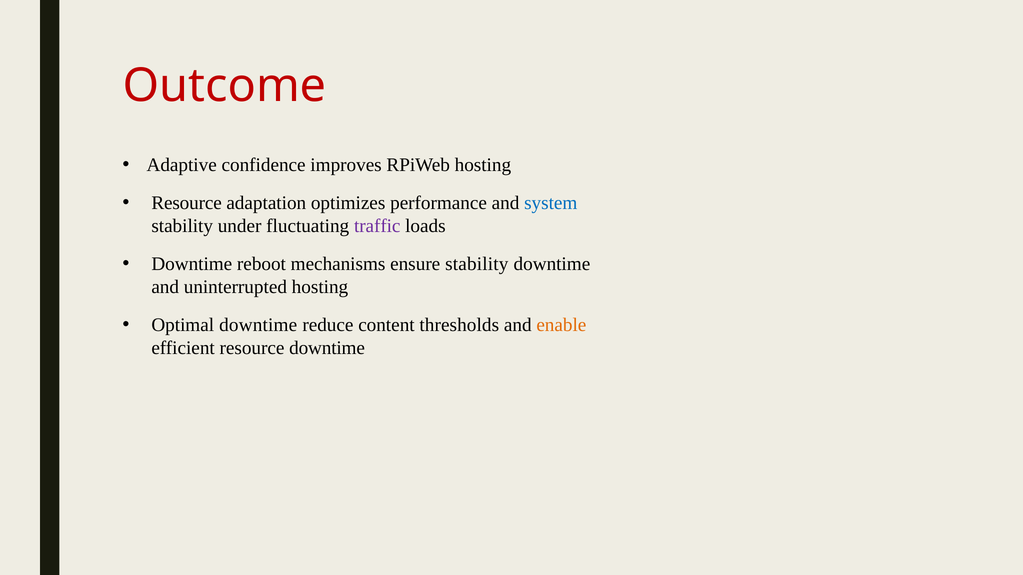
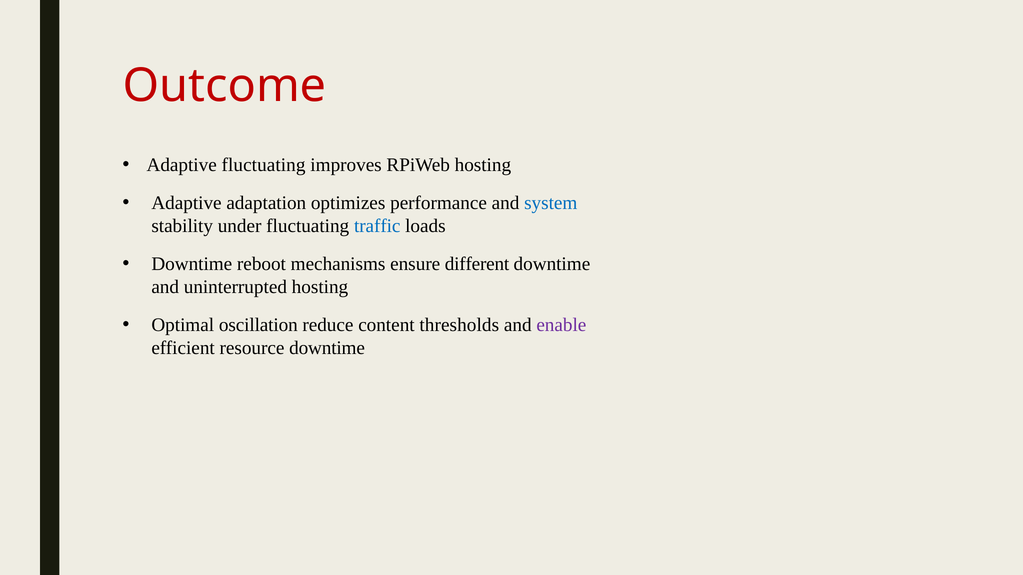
Adaptive confidence: confidence -> fluctuating
Resource at (187, 203): Resource -> Adaptive
traffic colour: purple -> blue
ensure stability: stability -> different
Optimal downtime: downtime -> oscillation
enable colour: orange -> purple
